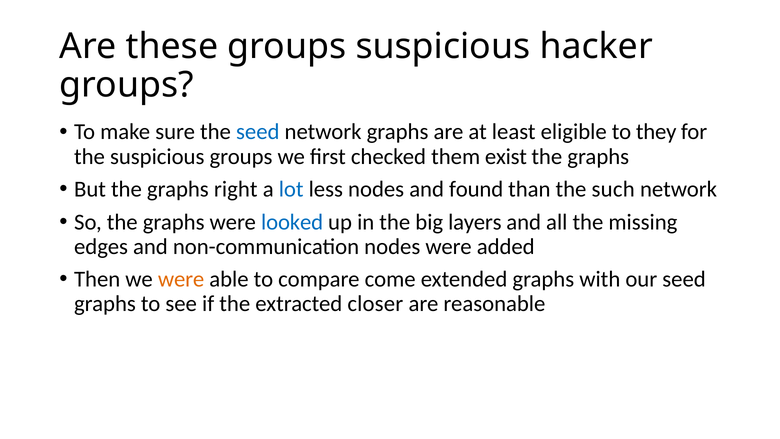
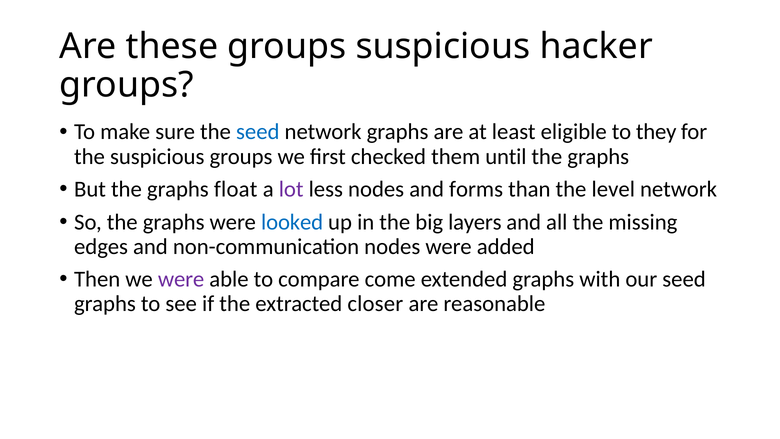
exist: exist -> until
right: right -> float
lot colour: blue -> purple
found: found -> forms
such: such -> level
were at (181, 279) colour: orange -> purple
